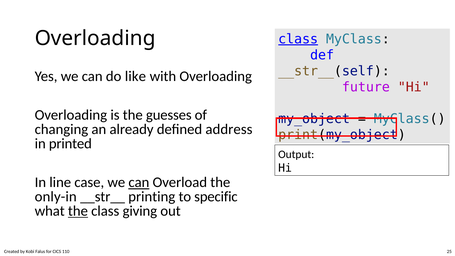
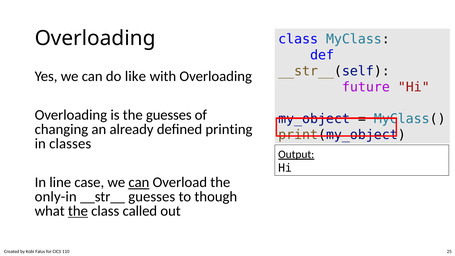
class at (298, 39) underline: present -> none
address: address -> printing
printed: printed -> classes
Output underline: none -> present
__str__ printing: printing -> guesses
specific: specific -> though
giving: giving -> called
